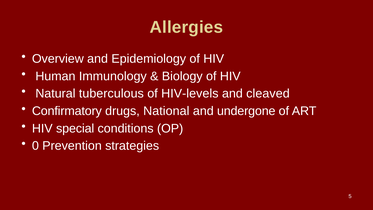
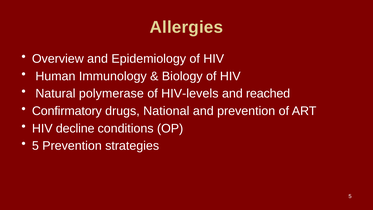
tuberculous: tuberculous -> polymerase
cleaved: cleaved -> reached
and undergone: undergone -> prevention
special: special -> decline
0 at (35, 146): 0 -> 5
